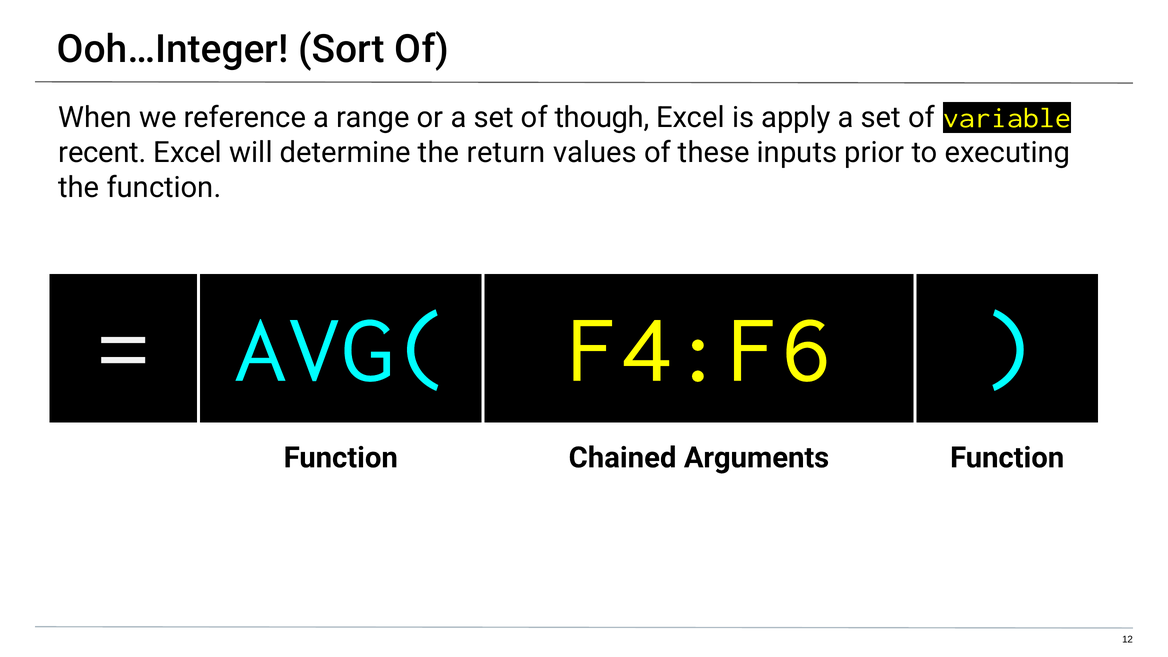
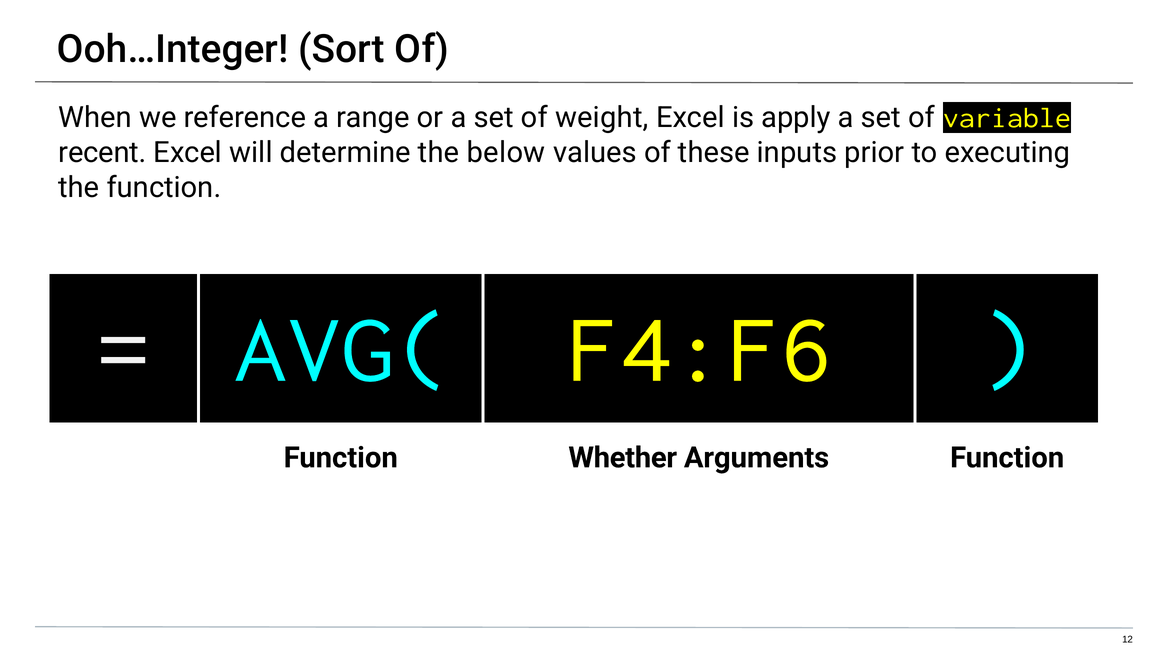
though: though -> weight
return: return -> below
Chained: Chained -> Whether
